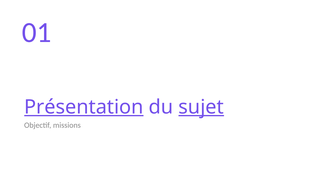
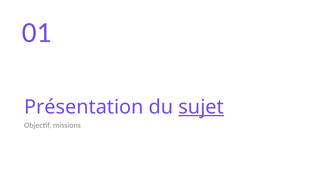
Présentation underline: present -> none
